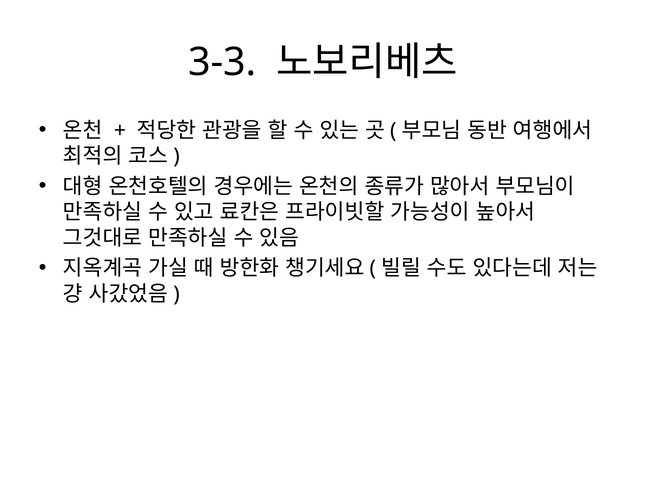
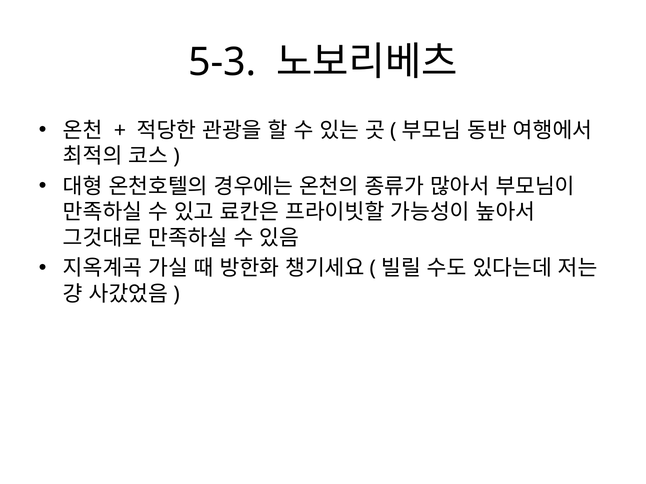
3-3: 3-3 -> 5-3
